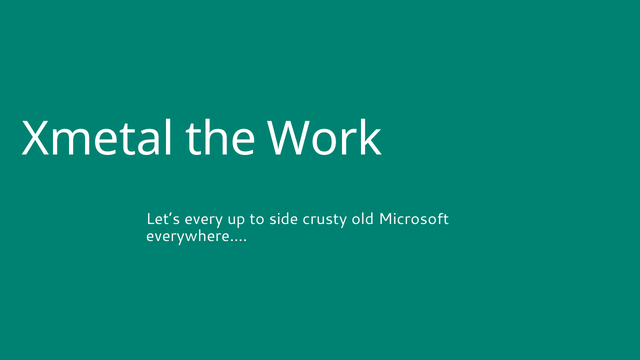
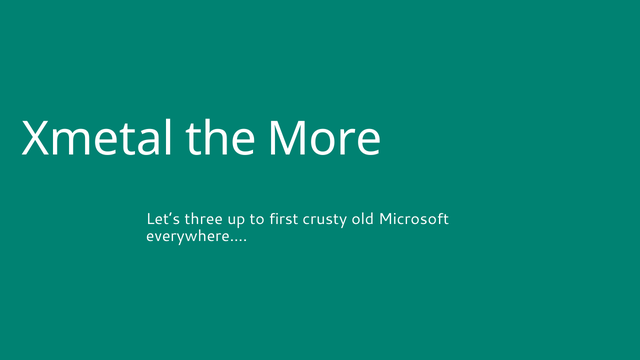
Work: Work -> More
every: every -> three
side: side -> first
